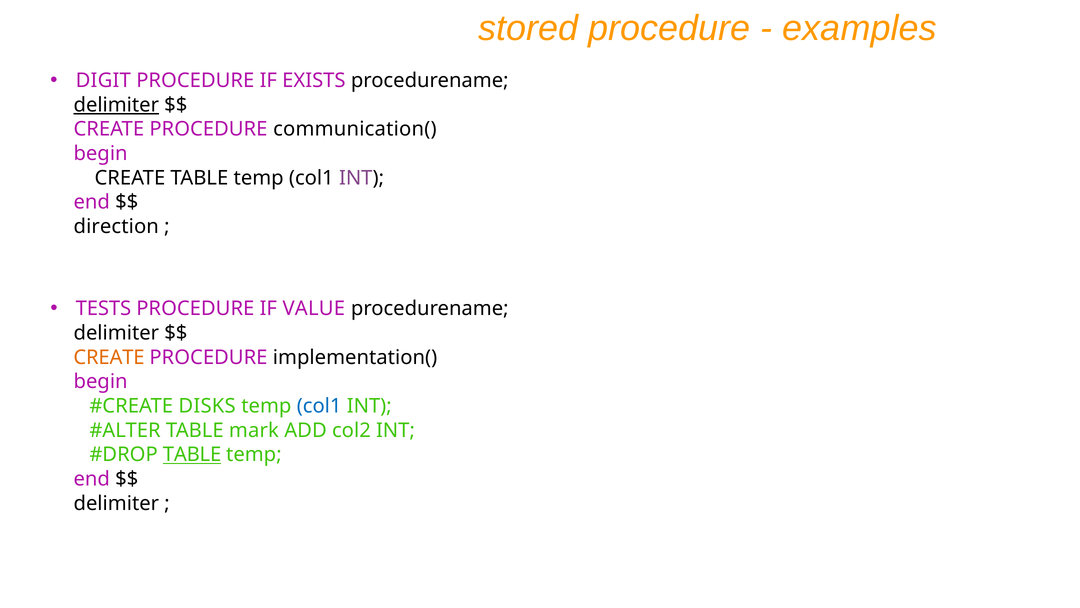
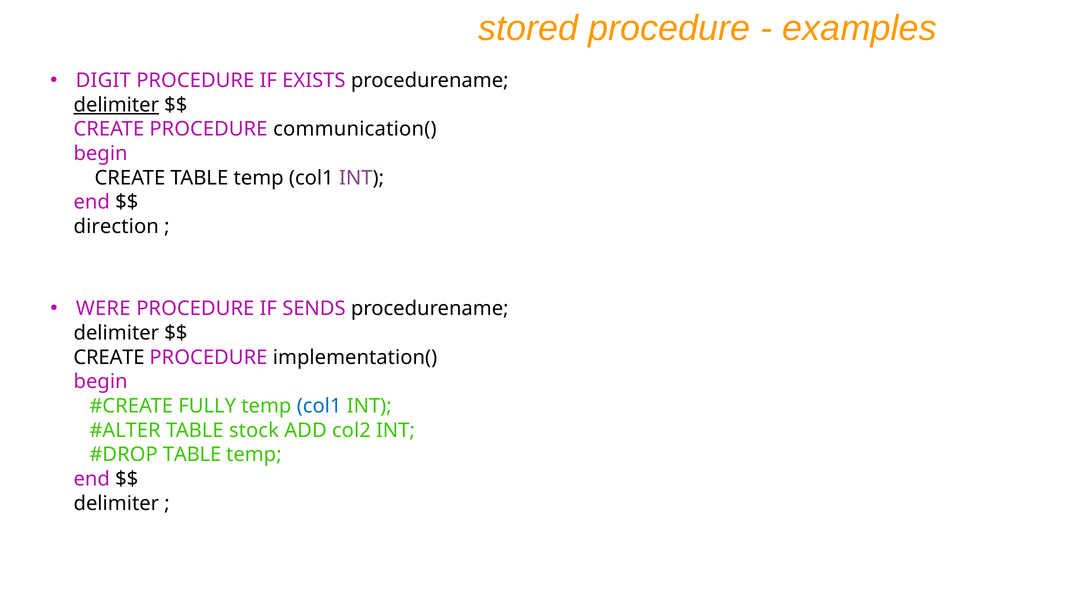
TESTS: TESTS -> WERE
VALUE: VALUE -> SENDS
CREATE at (109, 357) colour: orange -> black
DISKS: DISKS -> FULLY
mark: mark -> stock
TABLE at (192, 454) underline: present -> none
